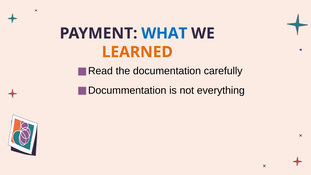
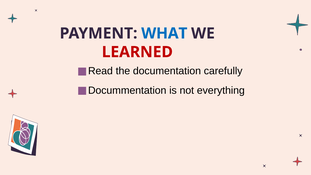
LEARNED colour: orange -> red
